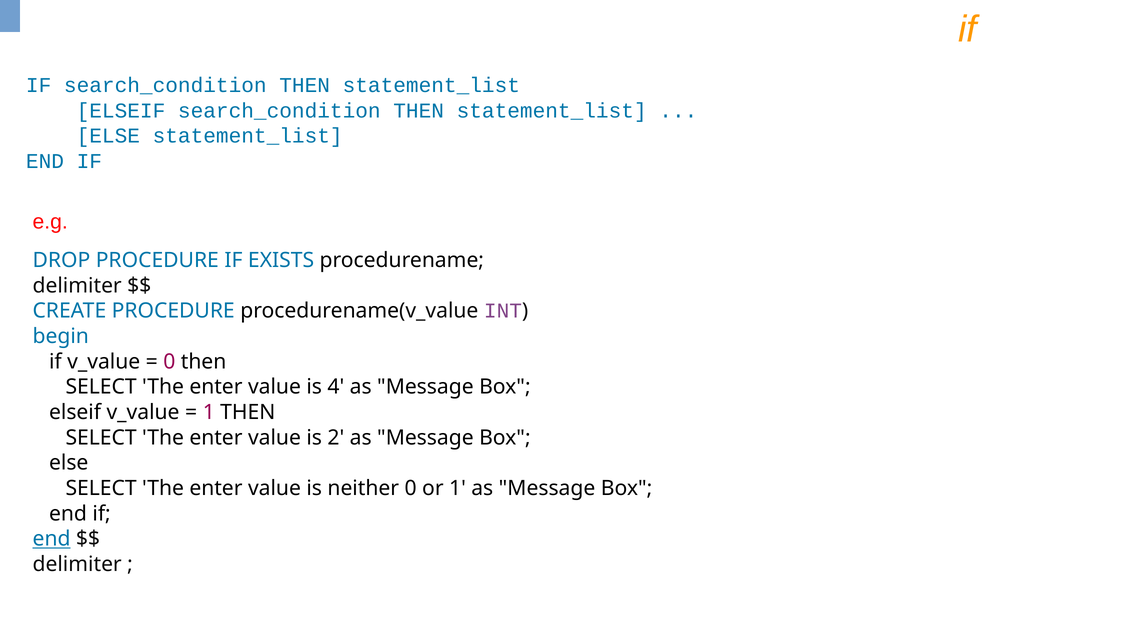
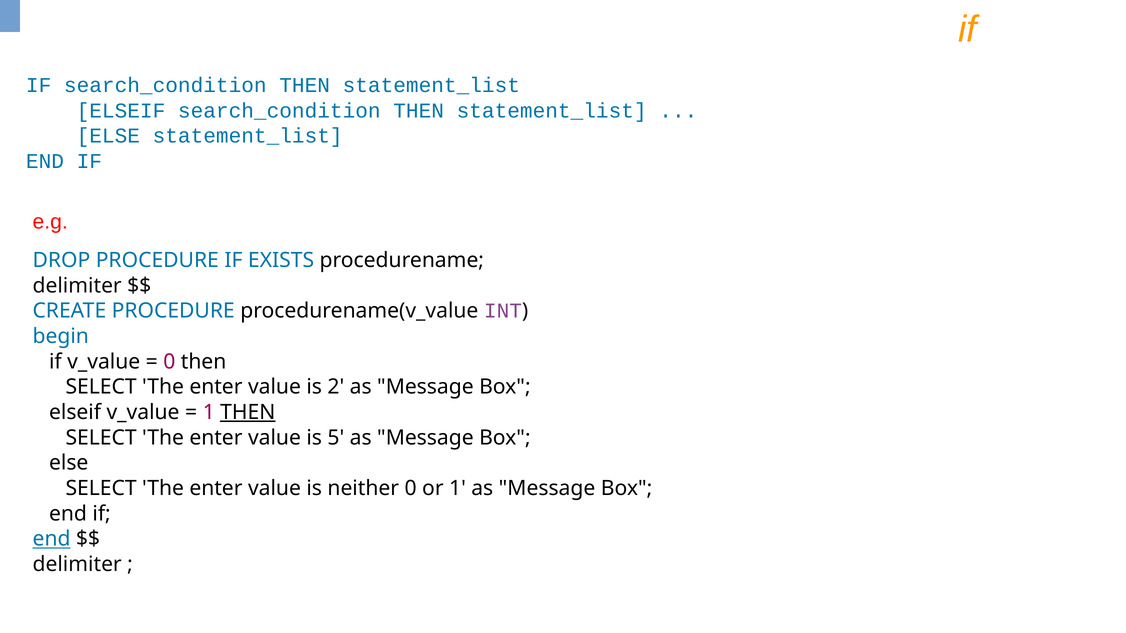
4: 4 -> 2
THEN at (248, 413) underline: none -> present
2: 2 -> 5
